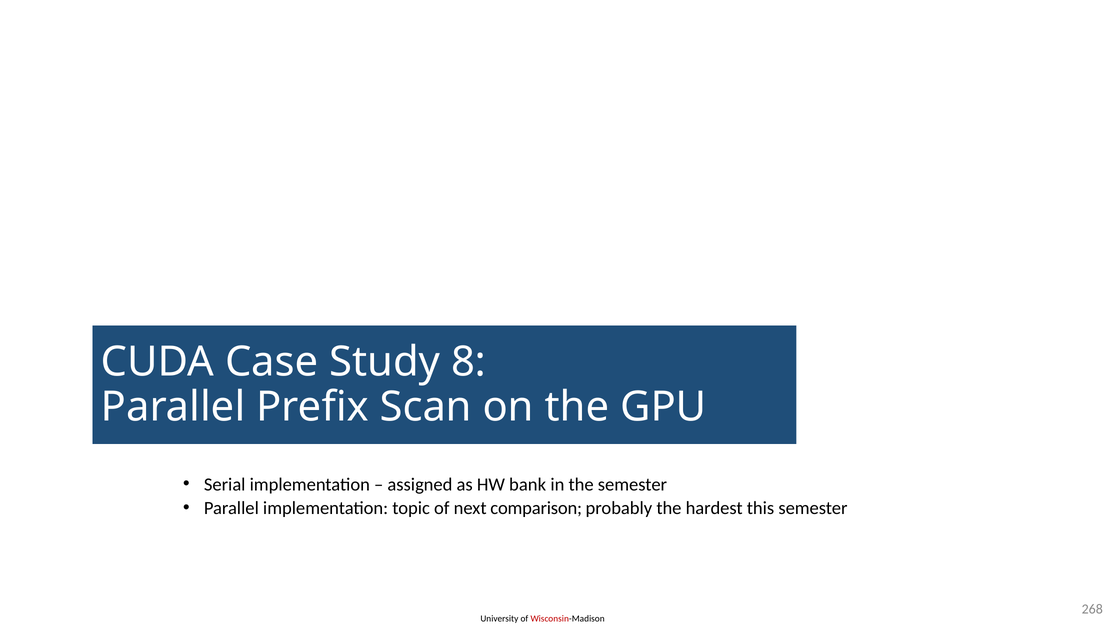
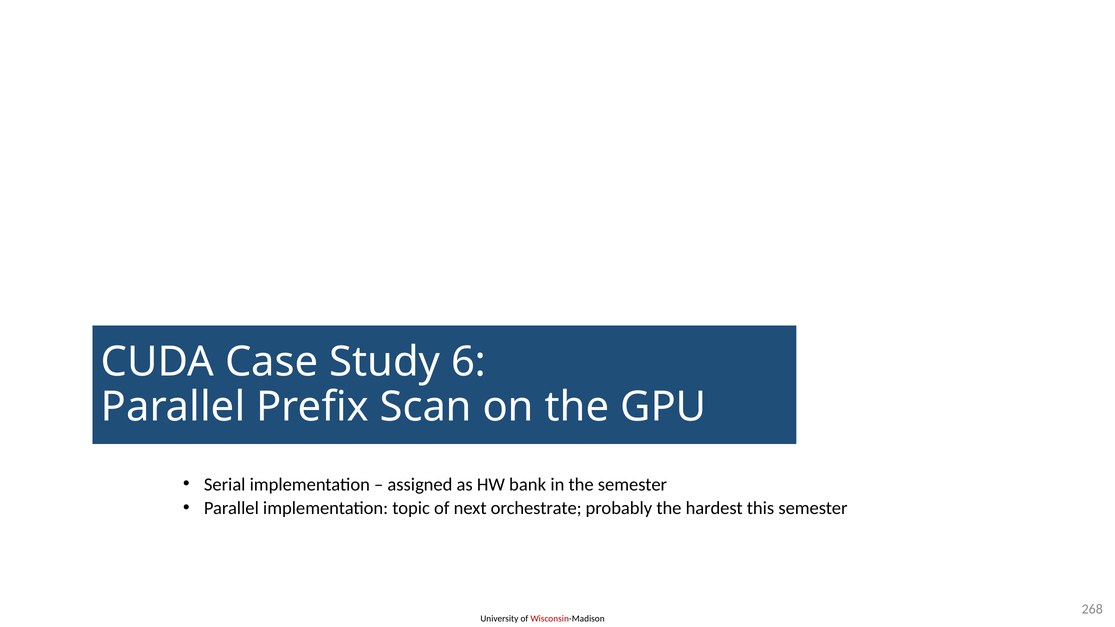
8: 8 -> 6
comparison: comparison -> orchestrate
